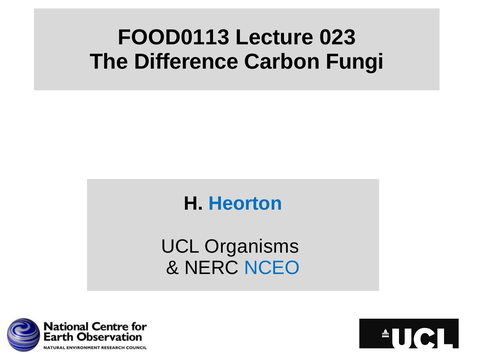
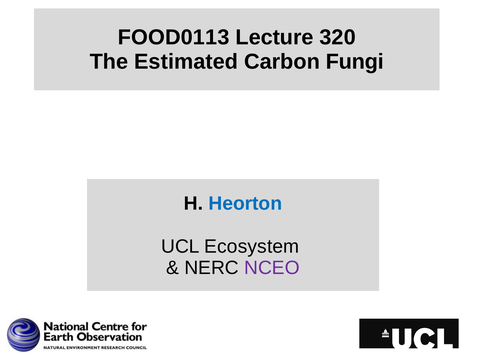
023: 023 -> 320
Difference: Difference -> Estimated
Organisms: Organisms -> Ecosystem
NCEO colour: blue -> purple
